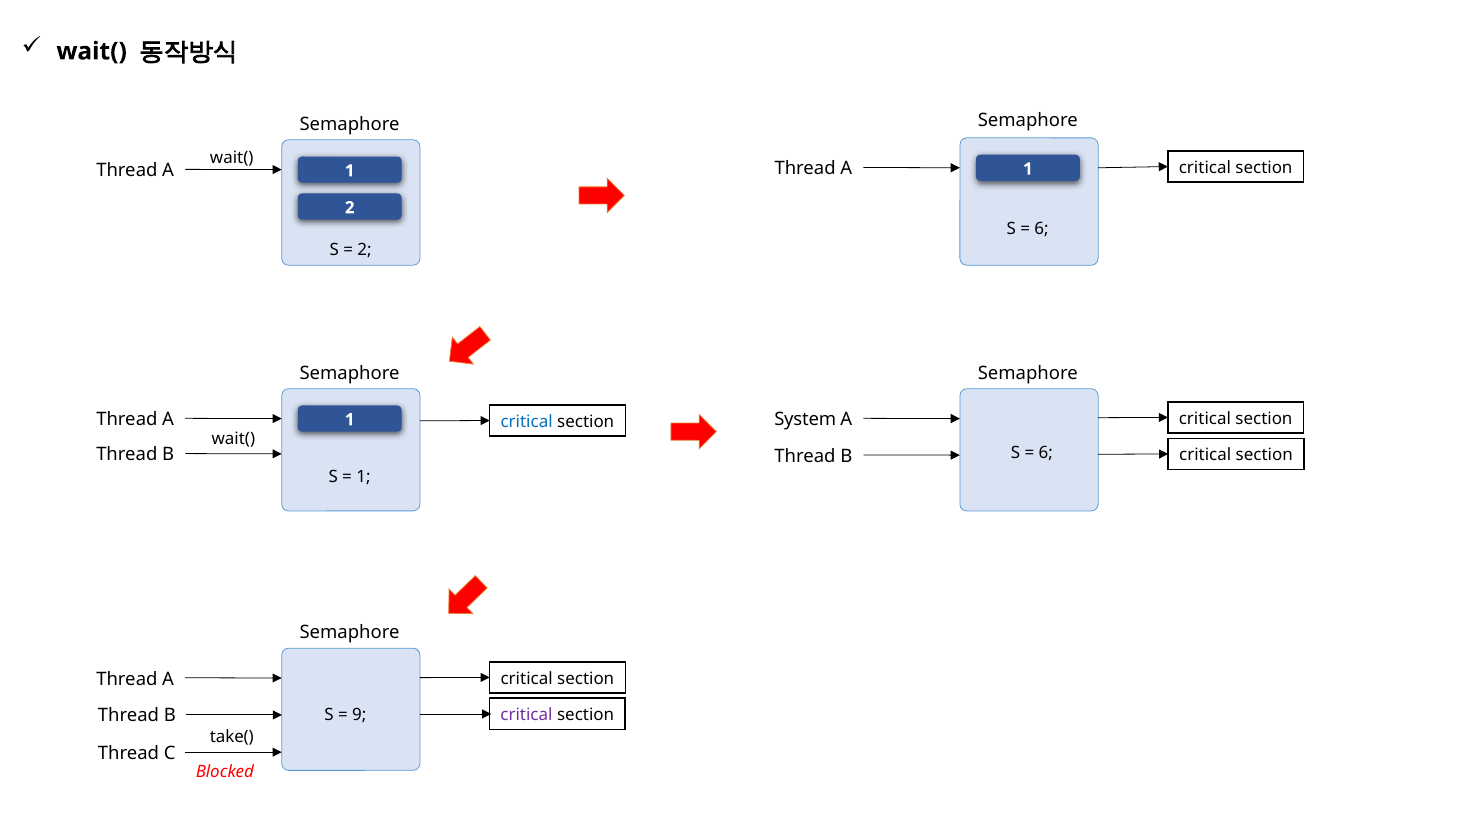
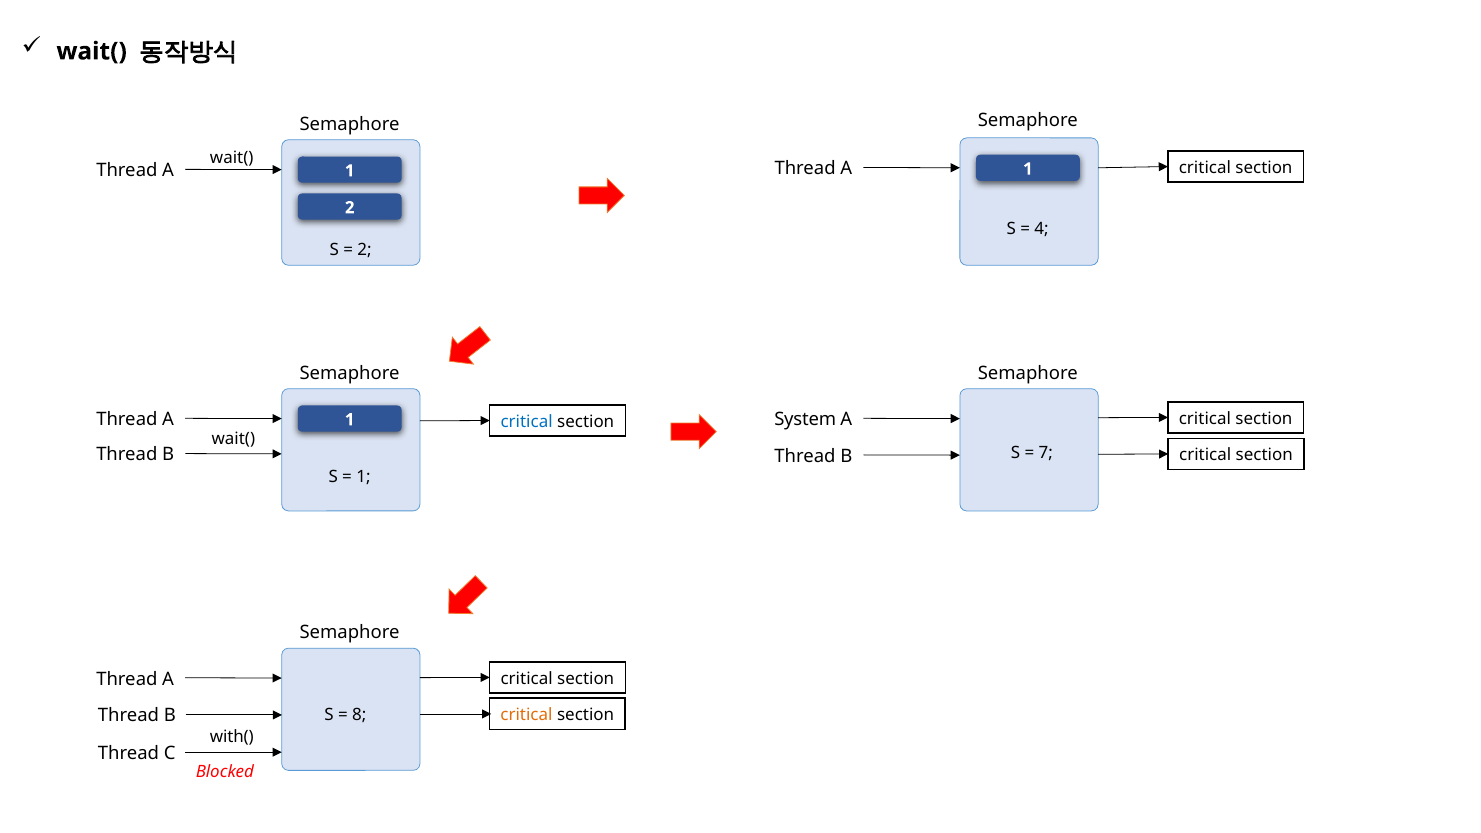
6 at (1042, 229): 6 -> 4
6 at (1046, 453): 6 -> 7
9: 9 -> 8
critical at (526, 715) colour: purple -> orange
take(: take( -> with(
